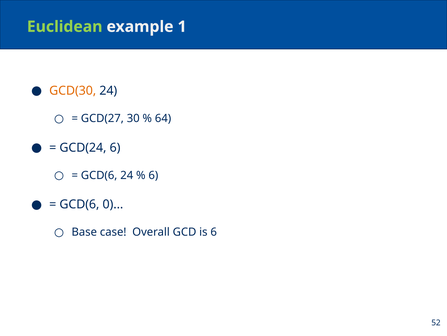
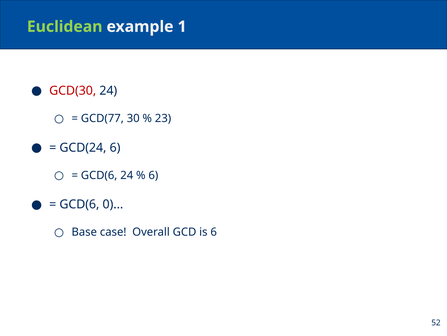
GCD(30 colour: orange -> red
GCD(27: GCD(27 -> GCD(77
64: 64 -> 23
